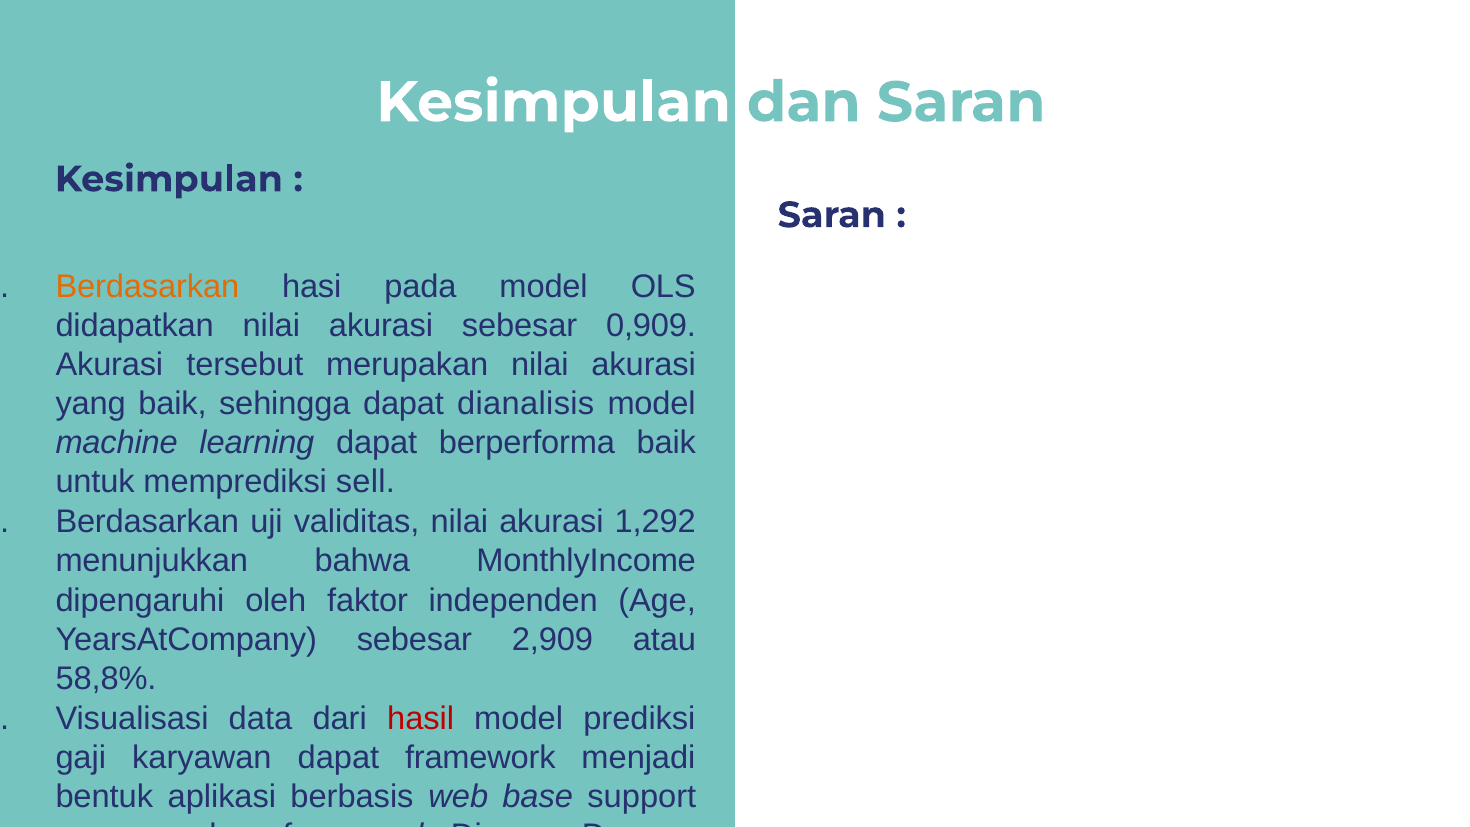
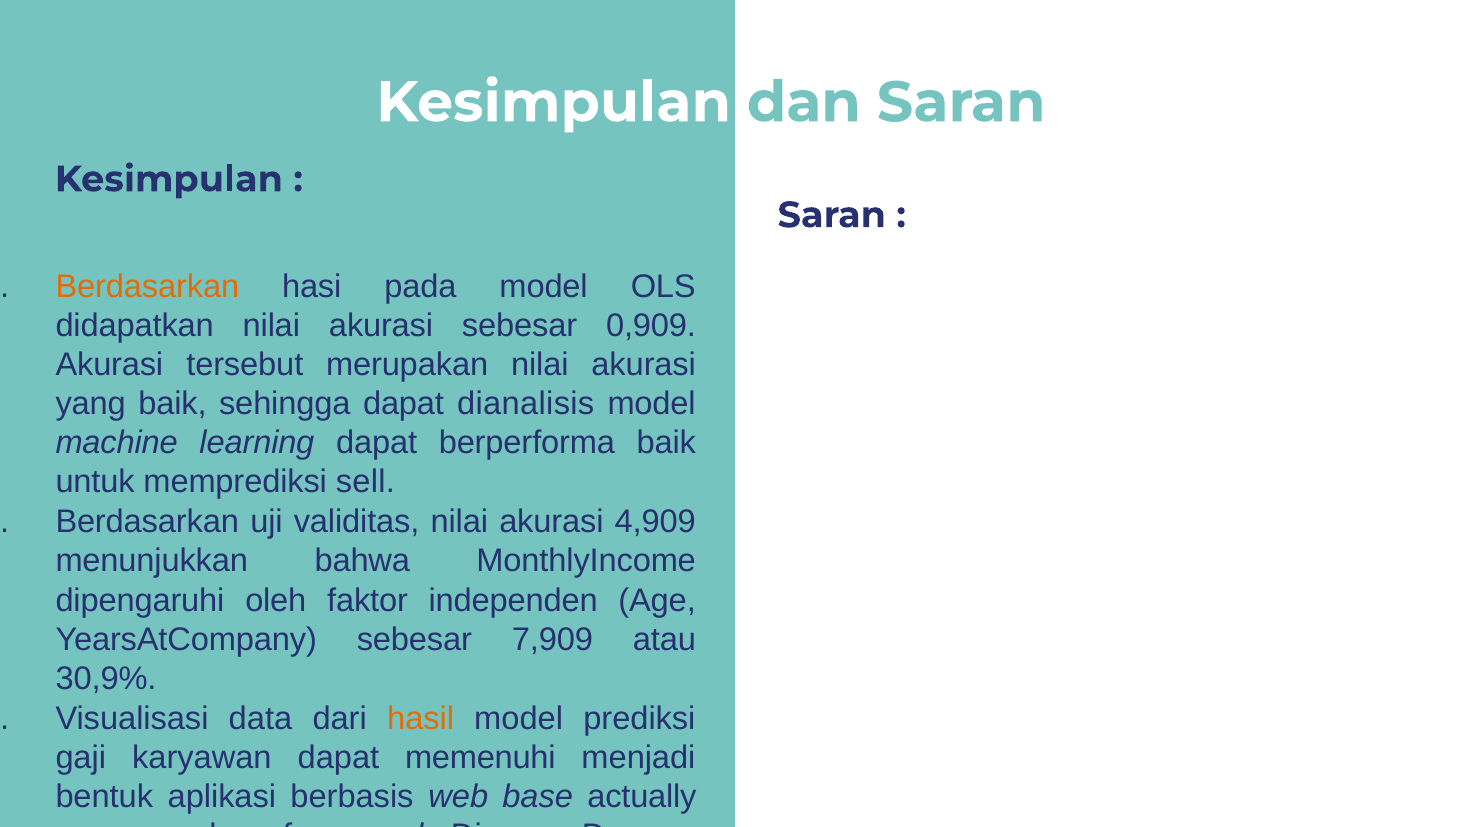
1,292: 1,292 -> 4,909
2,909: 2,909 -> 7,909
58,8%: 58,8% -> 30,9%
hasil colour: red -> orange
dapat framework: framework -> memenuhi
support: support -> actually
